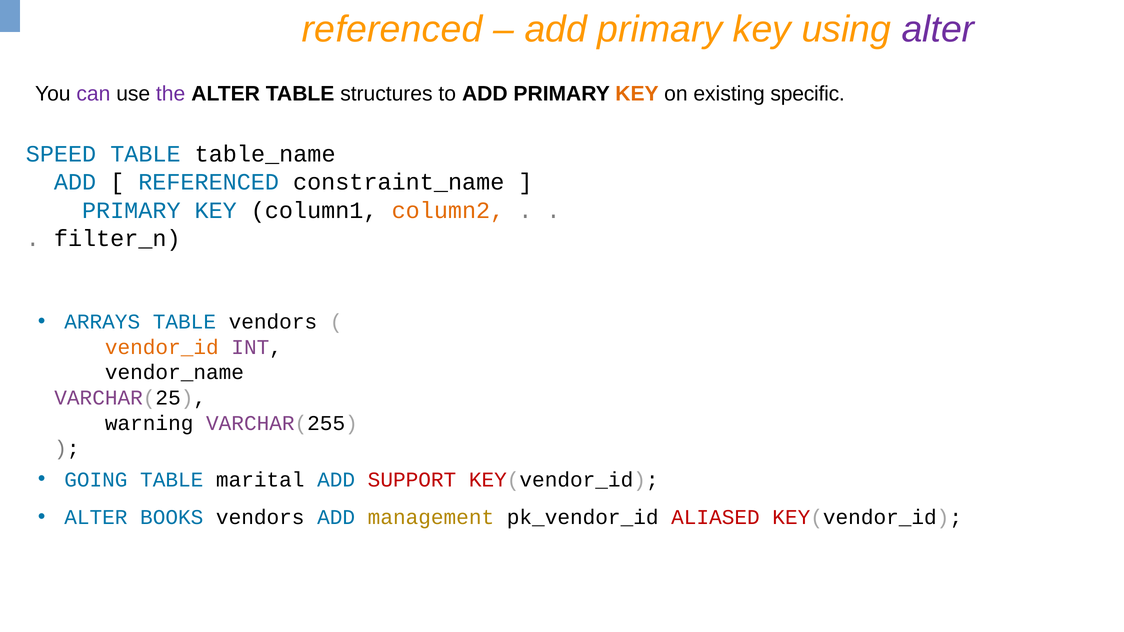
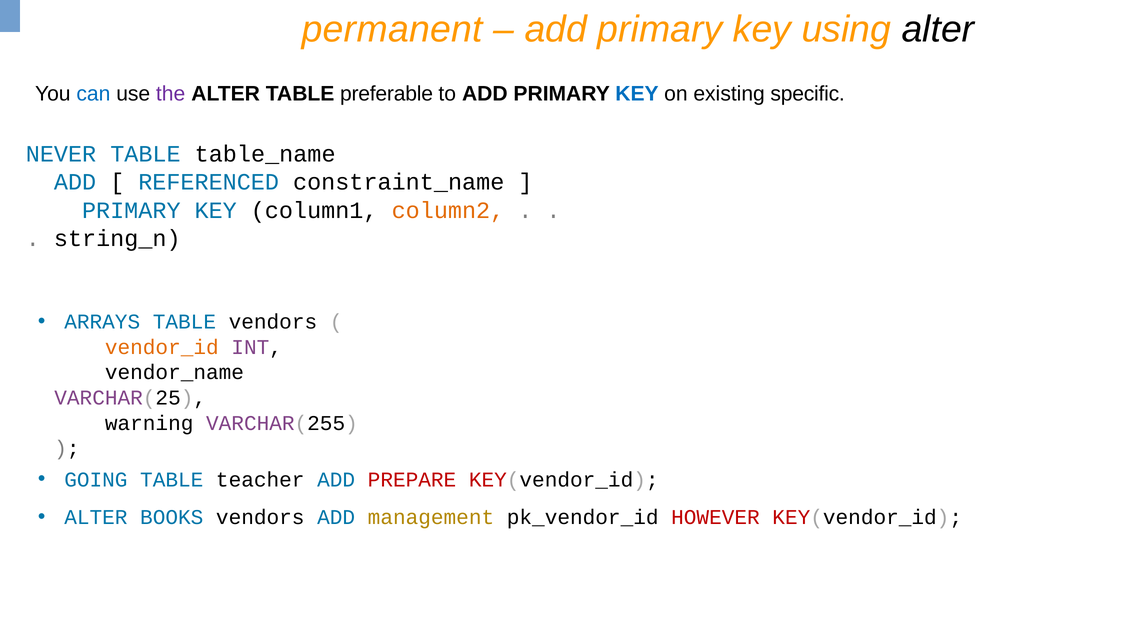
referenced at (392, 29): referenced -> permanent
alter at (938, 29) colour: purple -> black
can colour: purple -> blue
structures: structures -> preferable
KEY at (637, 94) colour: orange -> blue
SPEED: SPEED -> NEVER
filter_n: filter_n -> string_n
marital: marital -> teacher
SUPPORT: SUPPORT -> PREPARE
ALIASED: ALIASED -> HOWEVER
